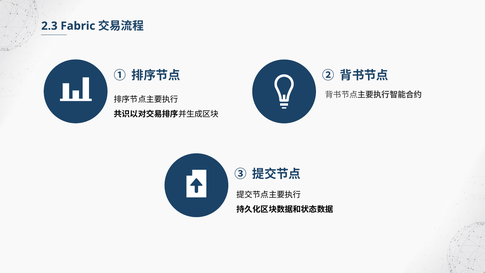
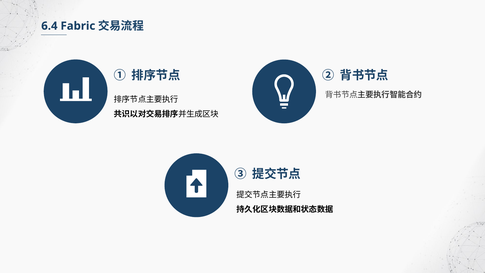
2.3: 2.3 -> 6.4
